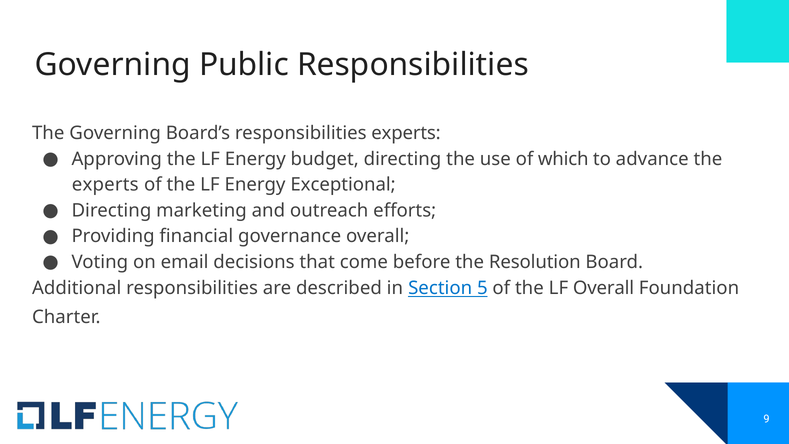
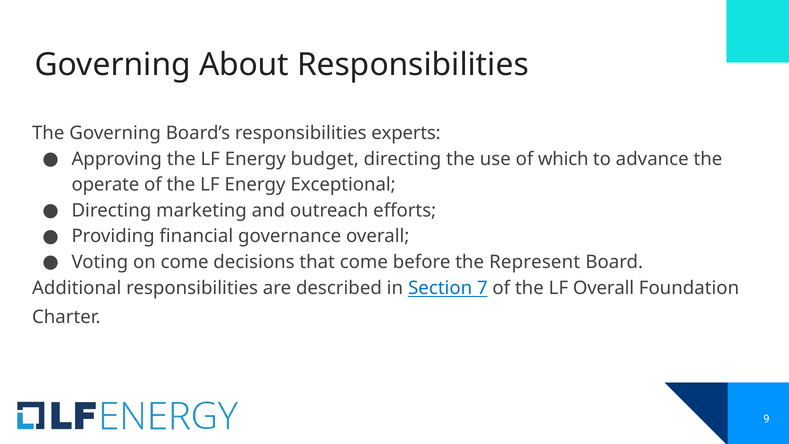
Public: Public -> About
experts at (105, 185): experts -> operate
on email: email -> come
Resolution: Resolution -> Represent
5: 5 -> 7
